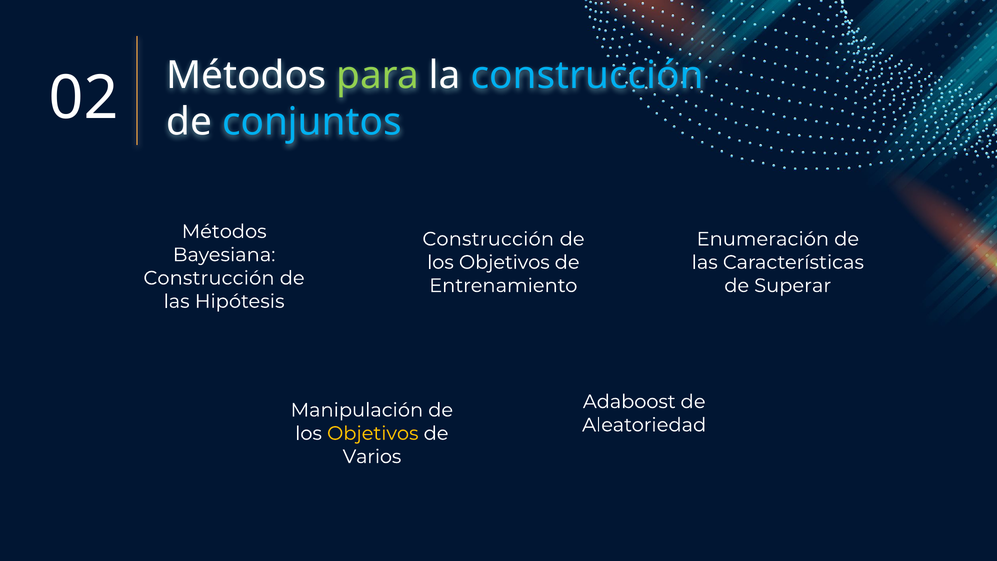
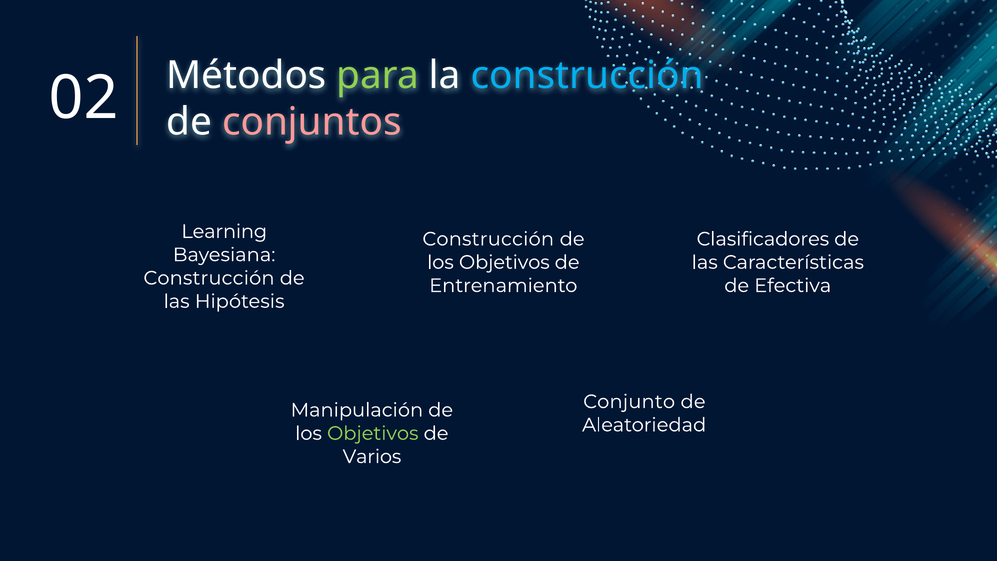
conjuntos colour: light blue -> pink
Métodos at (224, 231): Métodos -> Learning
Enumeración: Enumeración -> Clasificadores
Superar: Superar -> Efectiva
Adaboost: Adaboost -> Conjunto
Objetivos at (373, 433) colour: yellow -> light green
